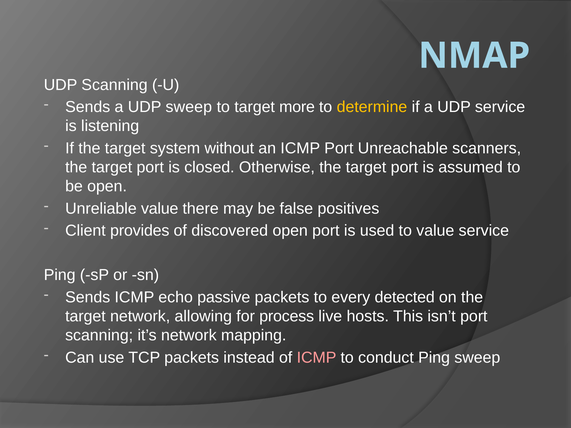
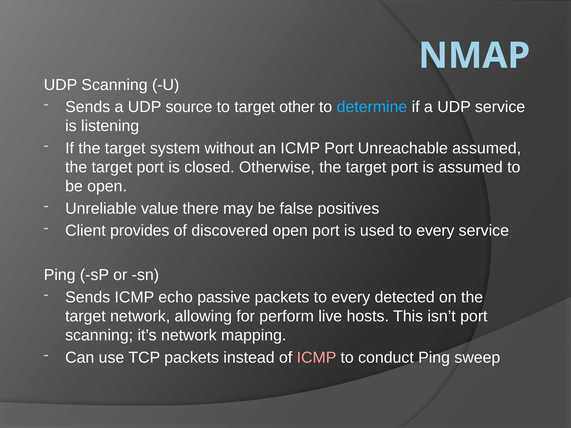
UDP sweep: sweep -> source
more: more -> other
determine colour: yellow -> light blue
Unreachable scanners: scanners -> assumed
used to value: value -> every
process: process -> perform
